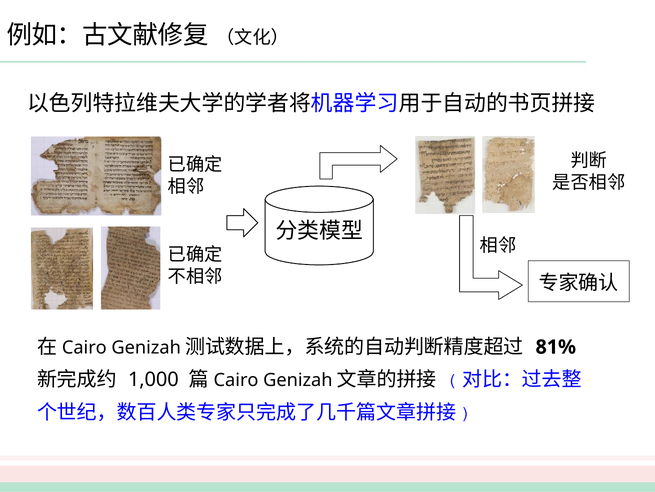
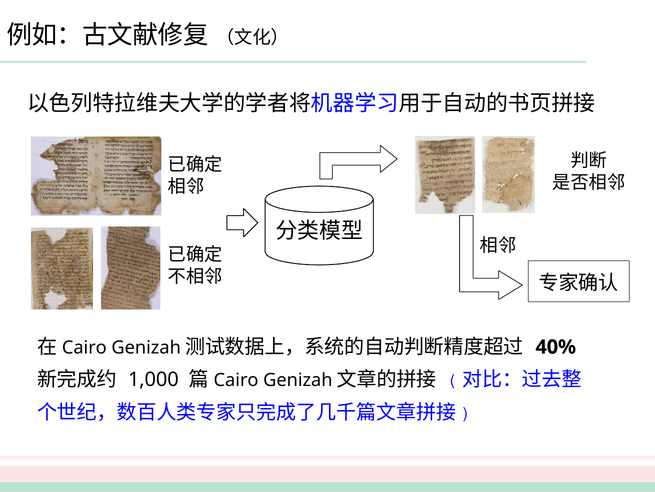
81%: 81% -> 40%
